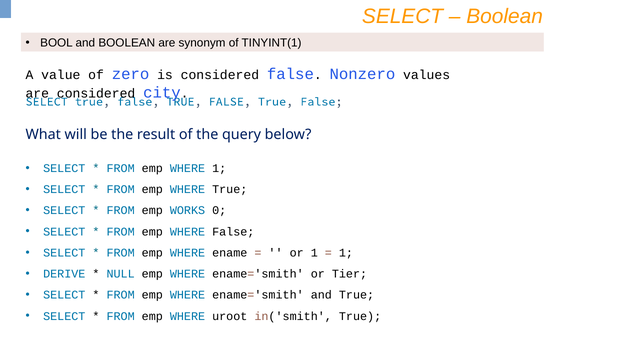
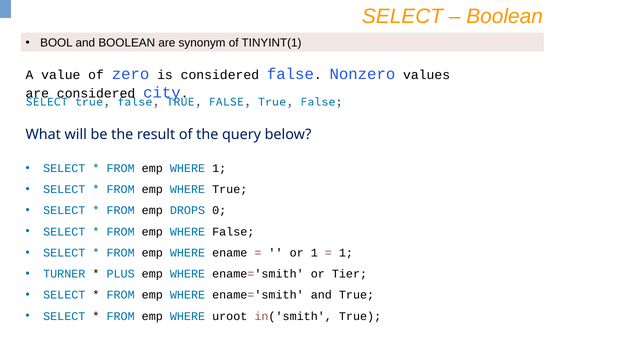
WORKS: WORKS -> DROPS
DERIVE: DERIVE -> TURNER
NULL: NULL -> PLUS
